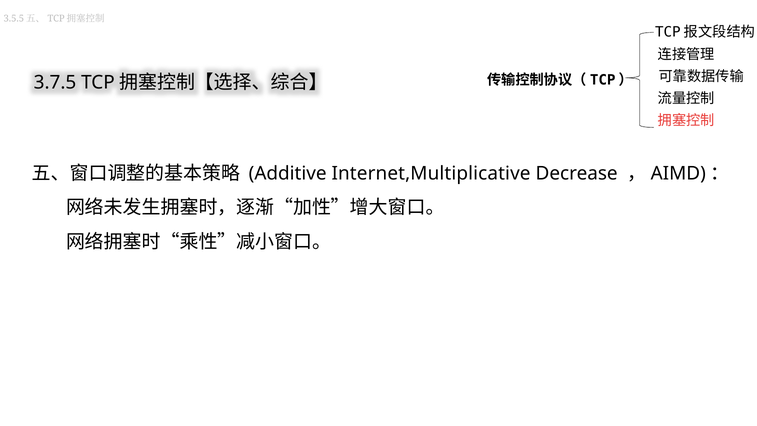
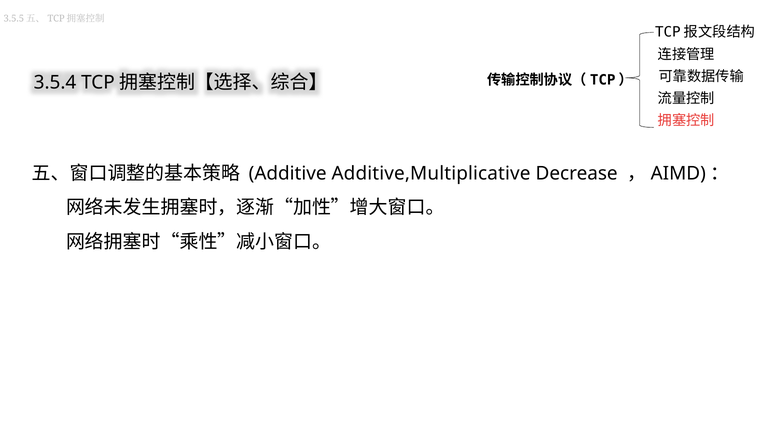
3.7.5: 3.7.5 -> 3.5.4
Internet,Multiplicative: Internet,Multiplicative -> Additive,Multiplicative
